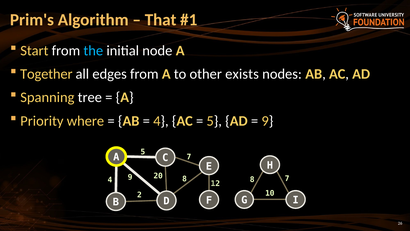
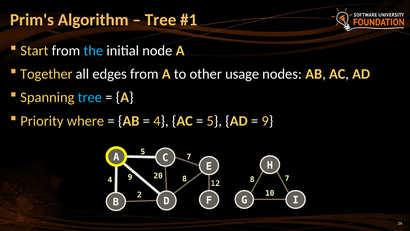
That at (161, 20): That -> Tree
exists: exists -> usage
tree at (90, 97) colour: white -> light blue
